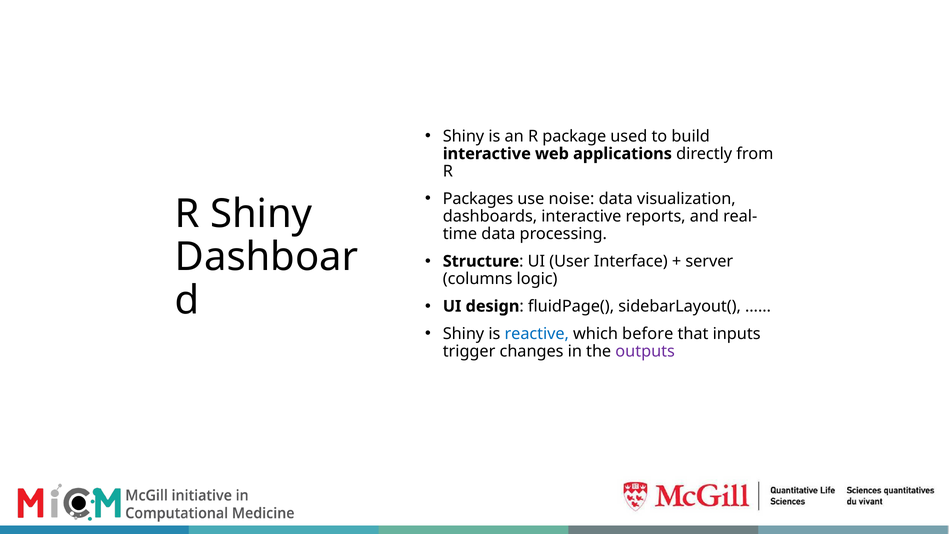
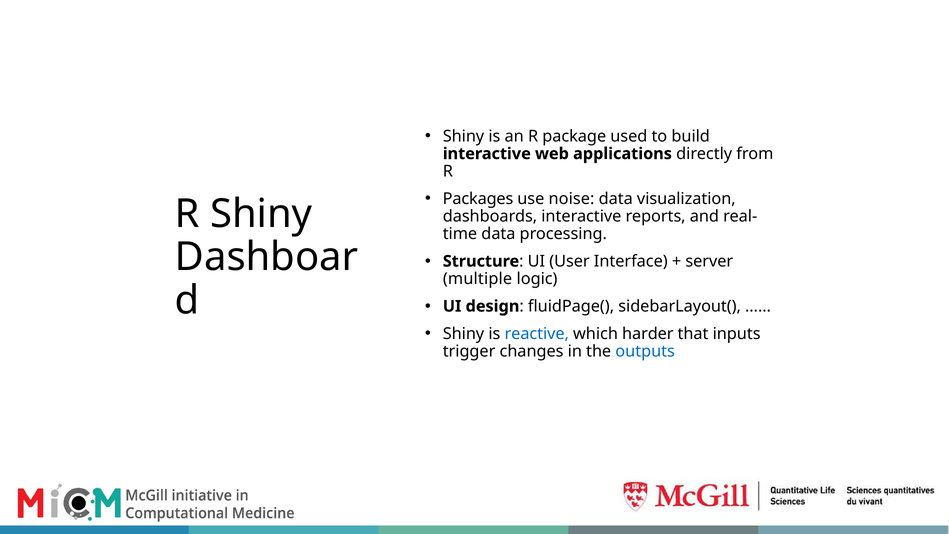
columns: columns -> multiple
before: before -> harder
outputs colour: purple -> blue
